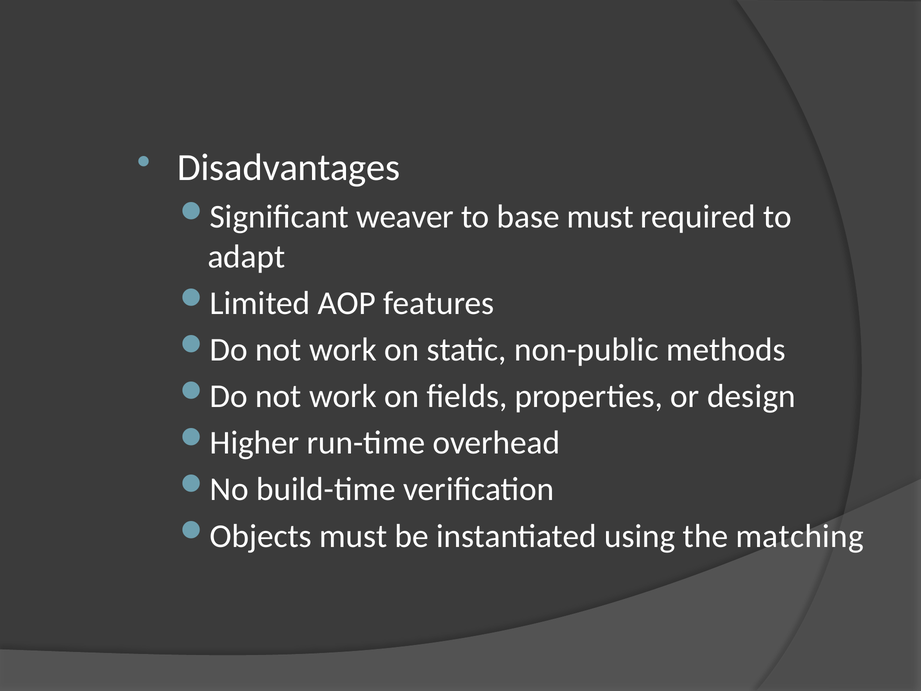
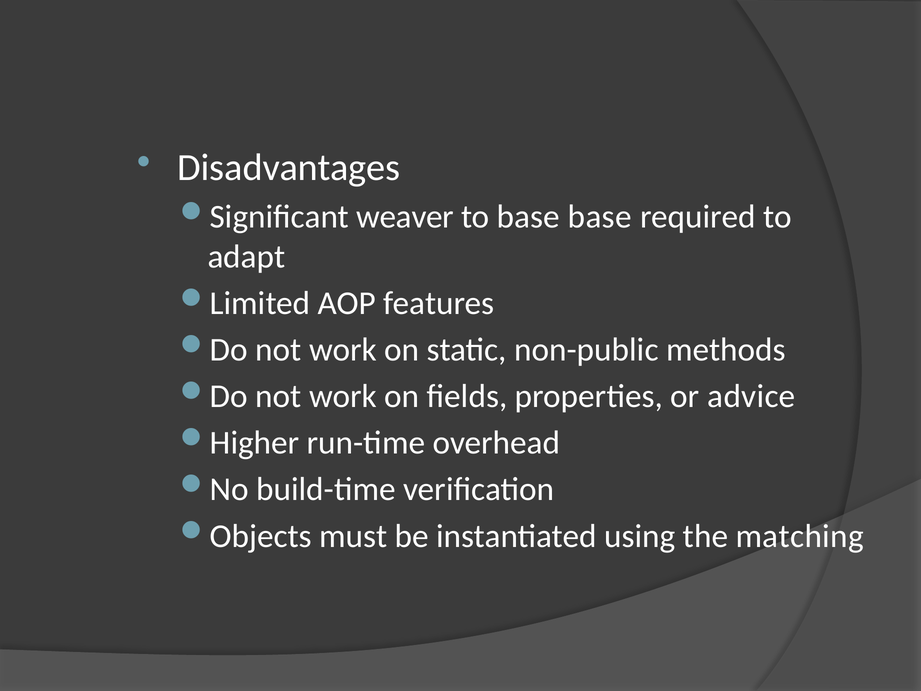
base must: must -> base
design: design -> advice
